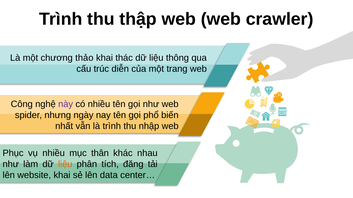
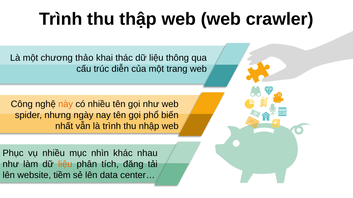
này colour: purple -> orange
thân: thân -> nhìn
website khai: khai -> tiềm
